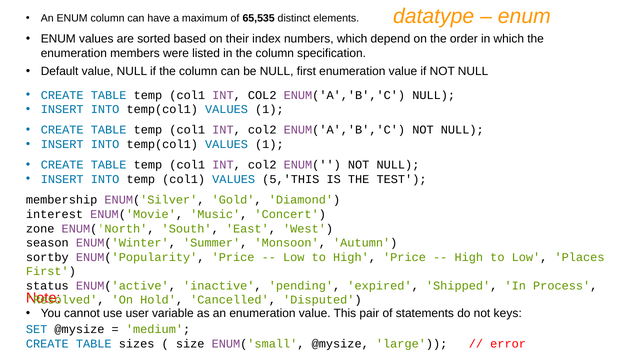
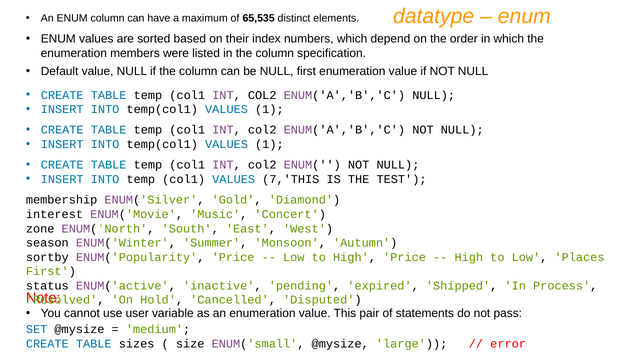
5,'THIS: 5,'THIS -> 7,'THIS
keys: keys -> pass
